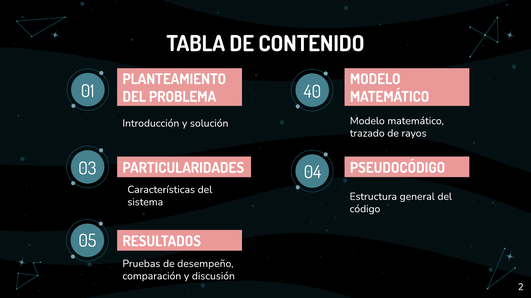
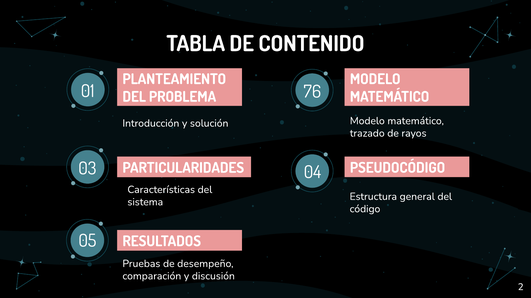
40: 40 -> 76
